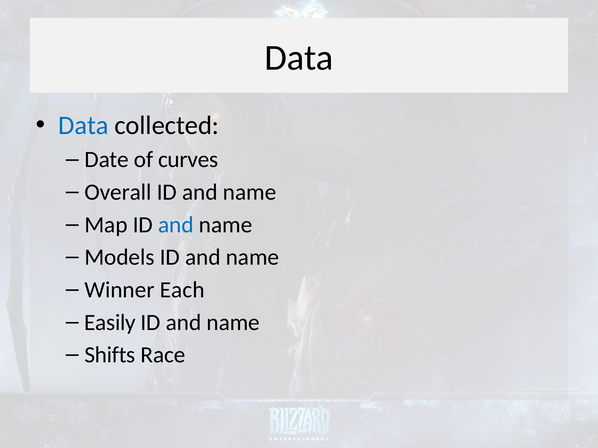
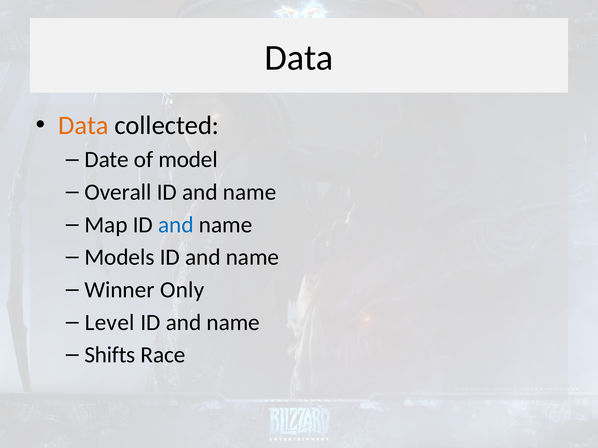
Data at (83, 125) colour: blue -> orange
curves: curves -> model
Each: Each -> Only
Easily: Easily -> Level
